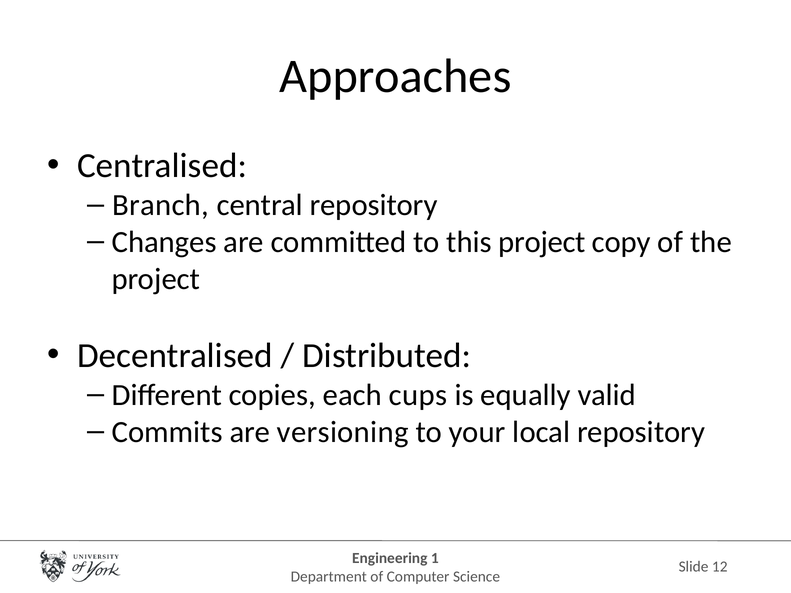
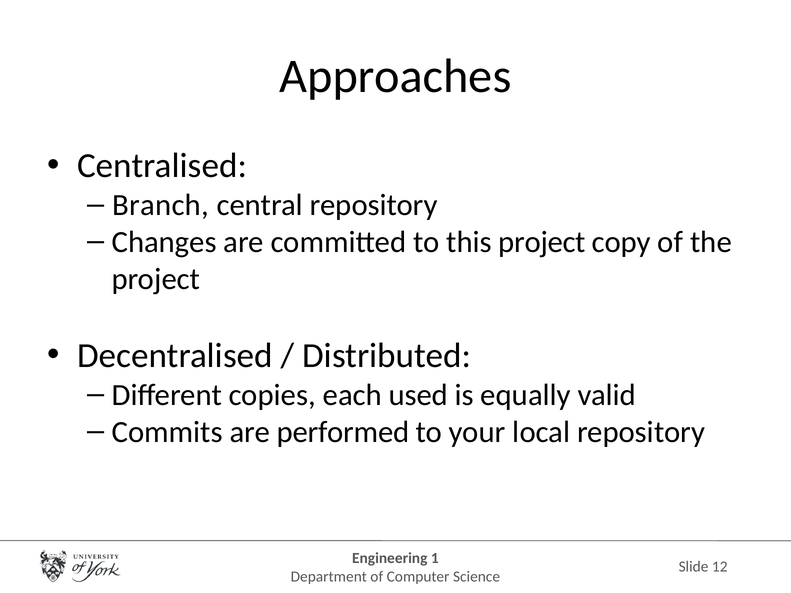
cups: cups -> used
versioning: versioning -> performed
